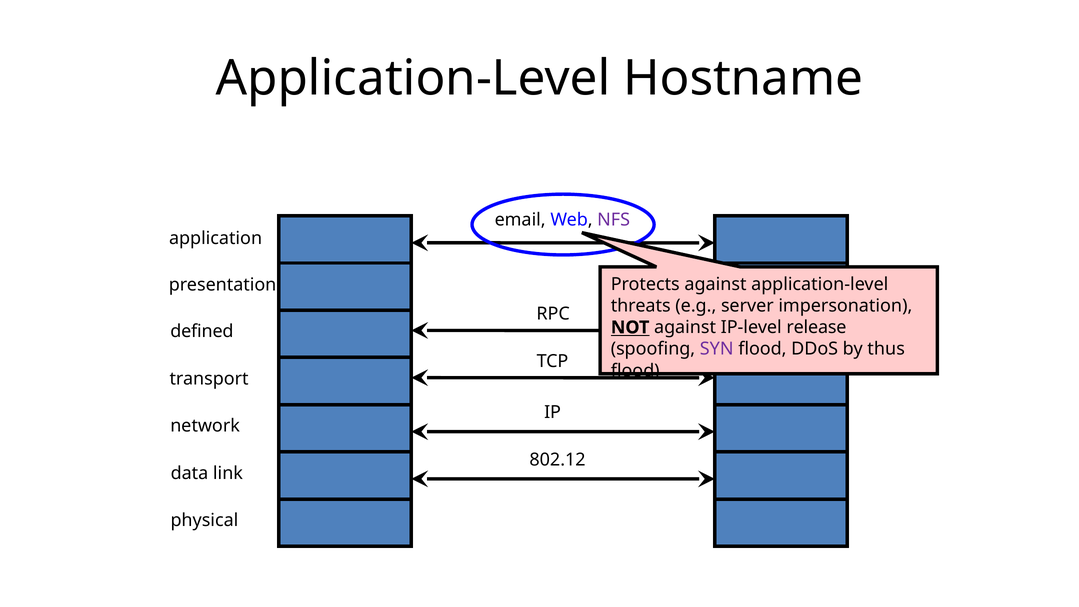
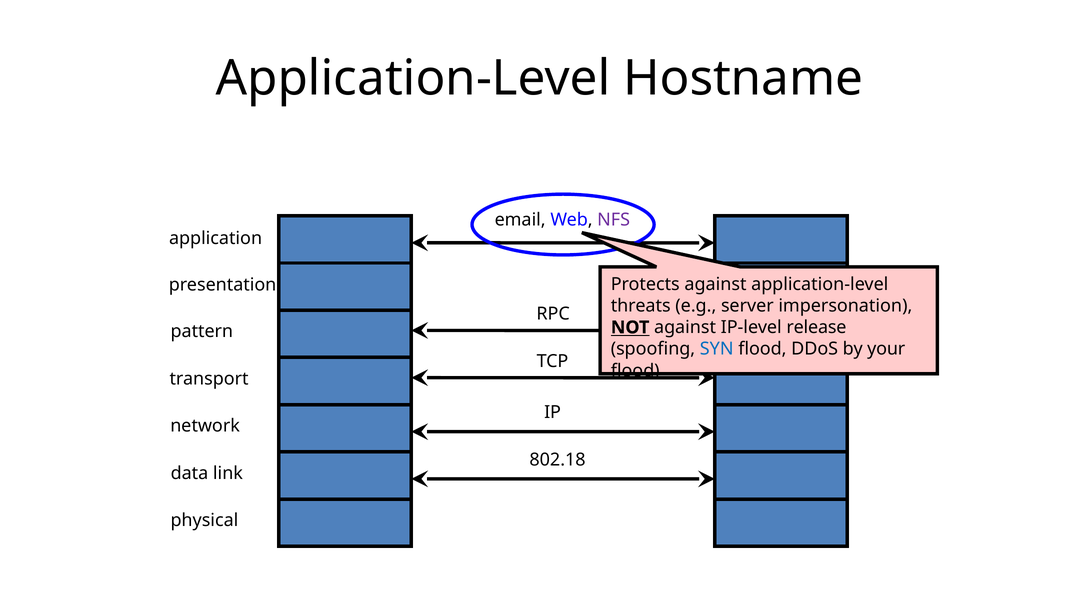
defined: defined -> pattern
SYN colour: purple -> blue
thus: thus -> your
802.12: 802.12 -> 802.18
